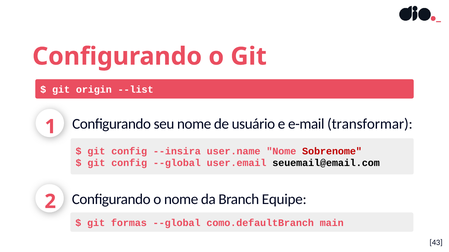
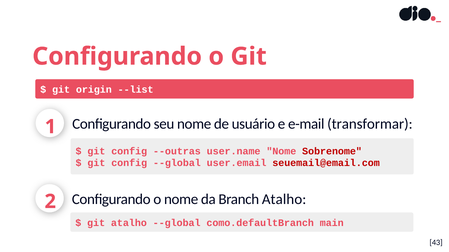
--insira: --insira -> --outras
seuemail@email.com colour: black -> red
Branch Equipe: Equipe -> Atalho
git formas: formas -> atalho
